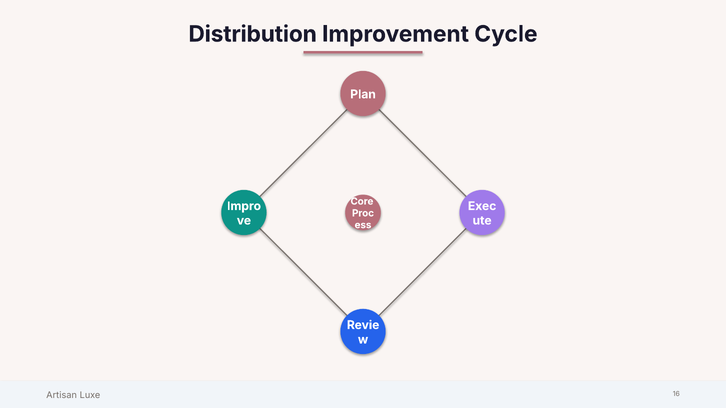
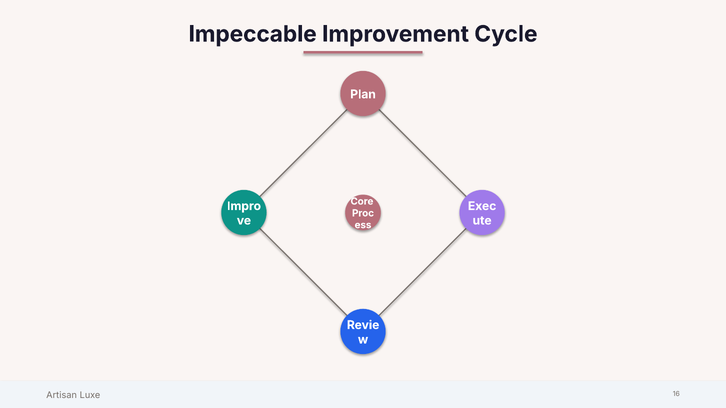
Distribution: Distribution -> Impeccable
